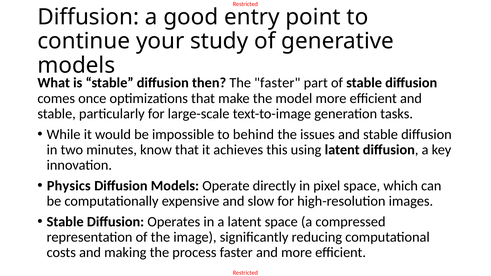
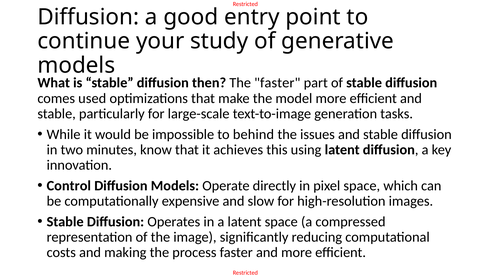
once: once -> used
Physics: Physics -> Control
